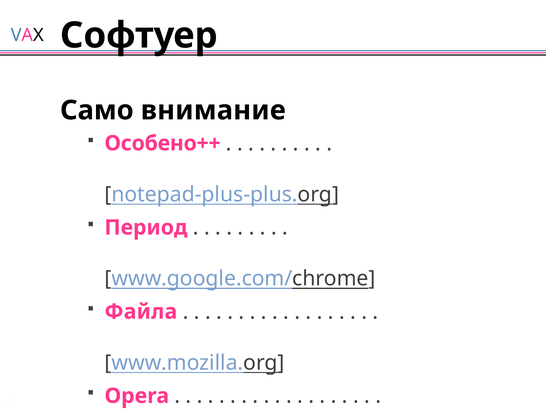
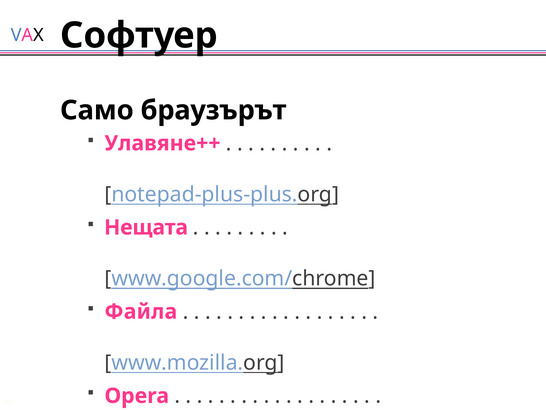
внимание: внимание -> браузърът
Особено++: Особено++ -> Улавяне++
Период: Период -> Нещата
